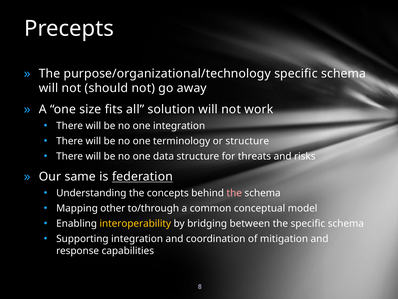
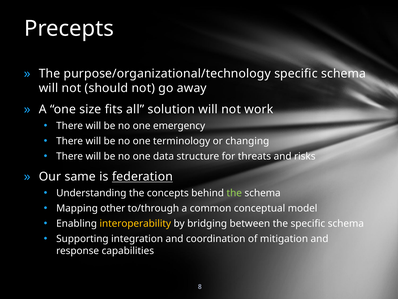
one integration: integration -> emergency
or structure: structure -> changing
the at (234, 193) colour: pink -> light green
